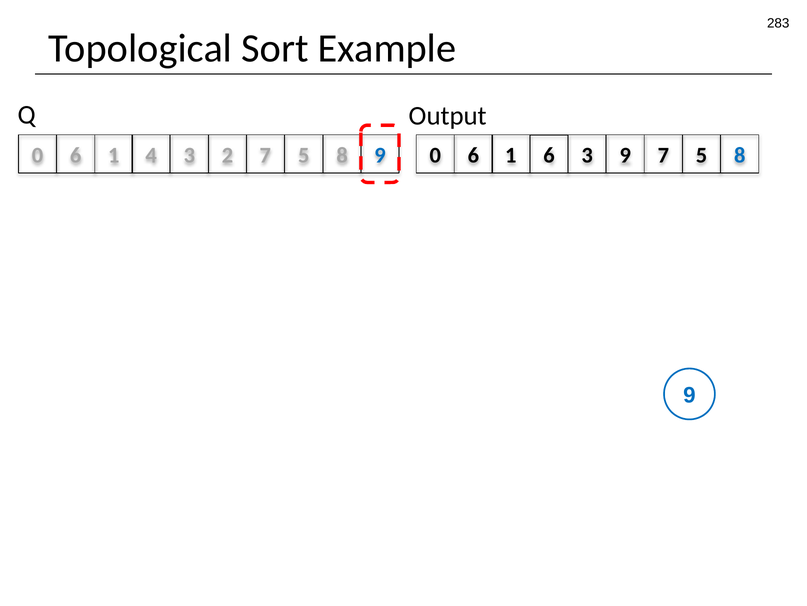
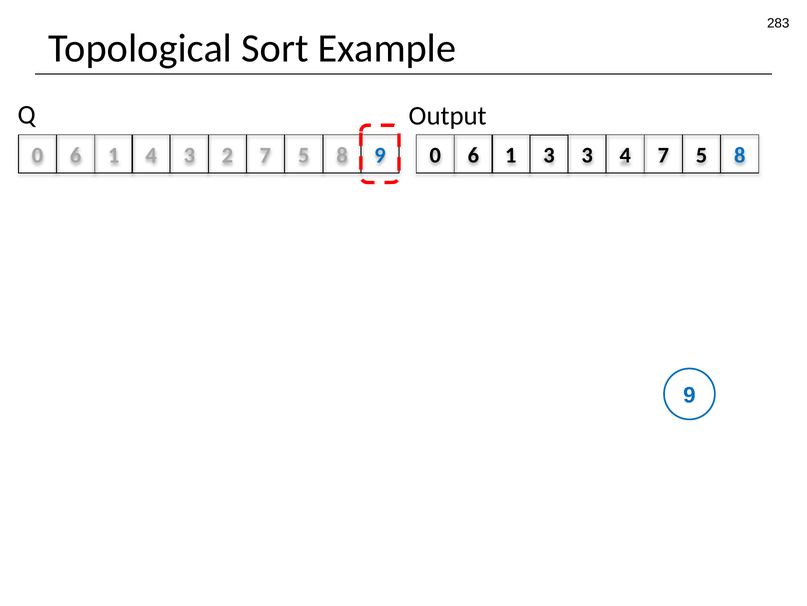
1 6: 6 -> 3
9 at (625, 155): 9 -> 4
